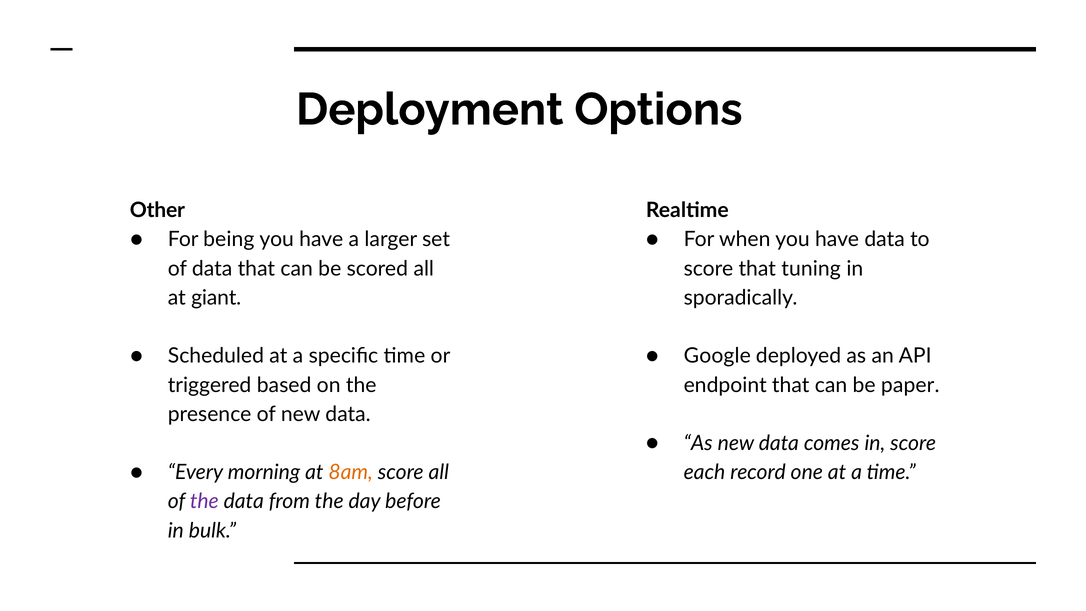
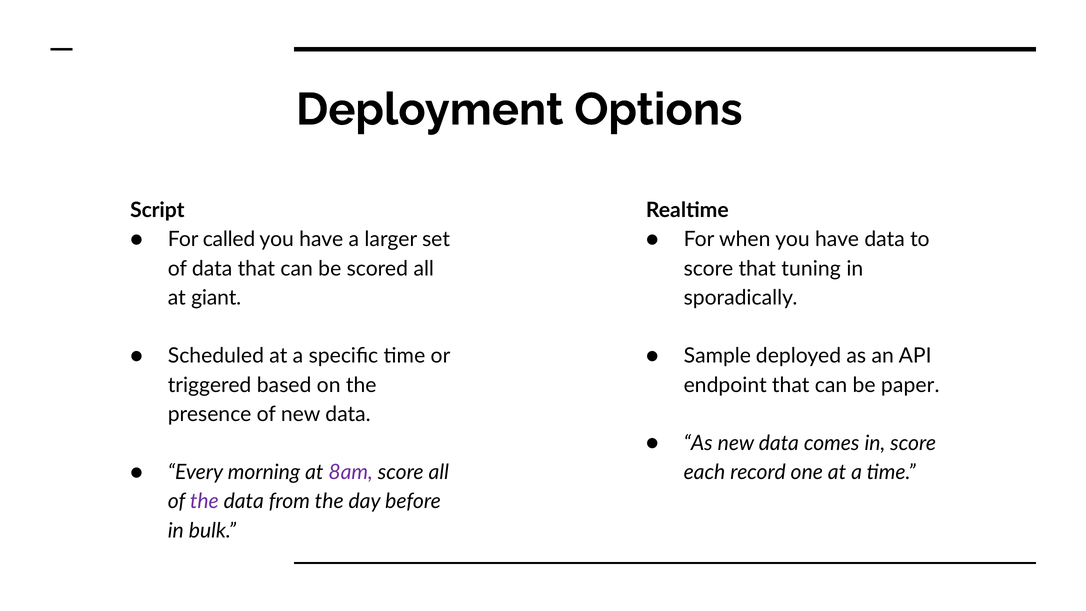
Other: Other -> Script
being: being -> called
Google: Google -> Sample
8am colour: orange -> purple
